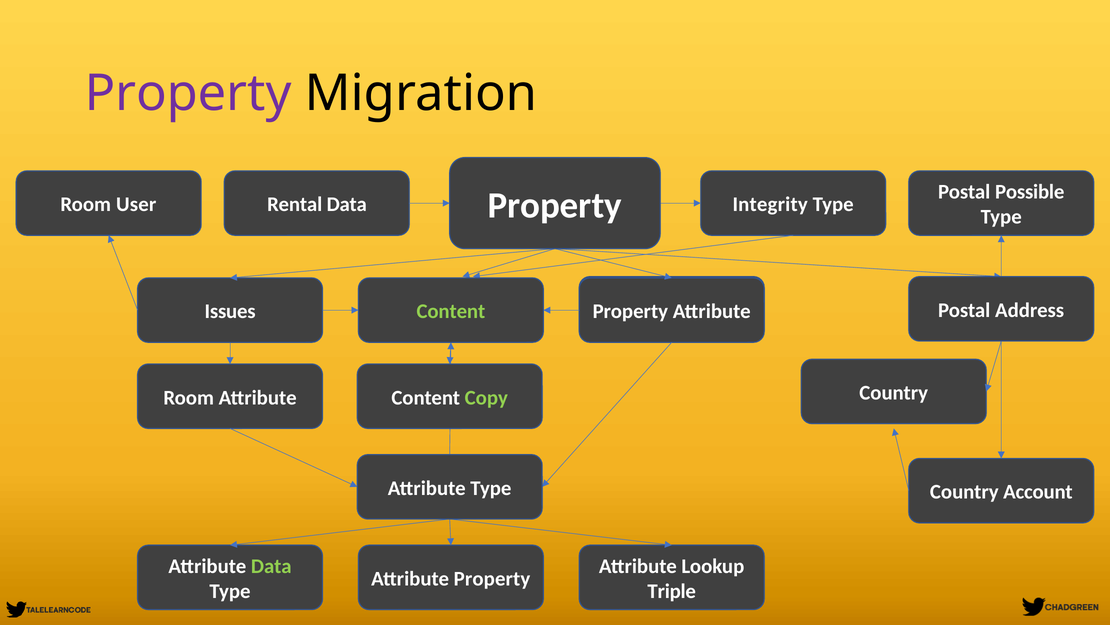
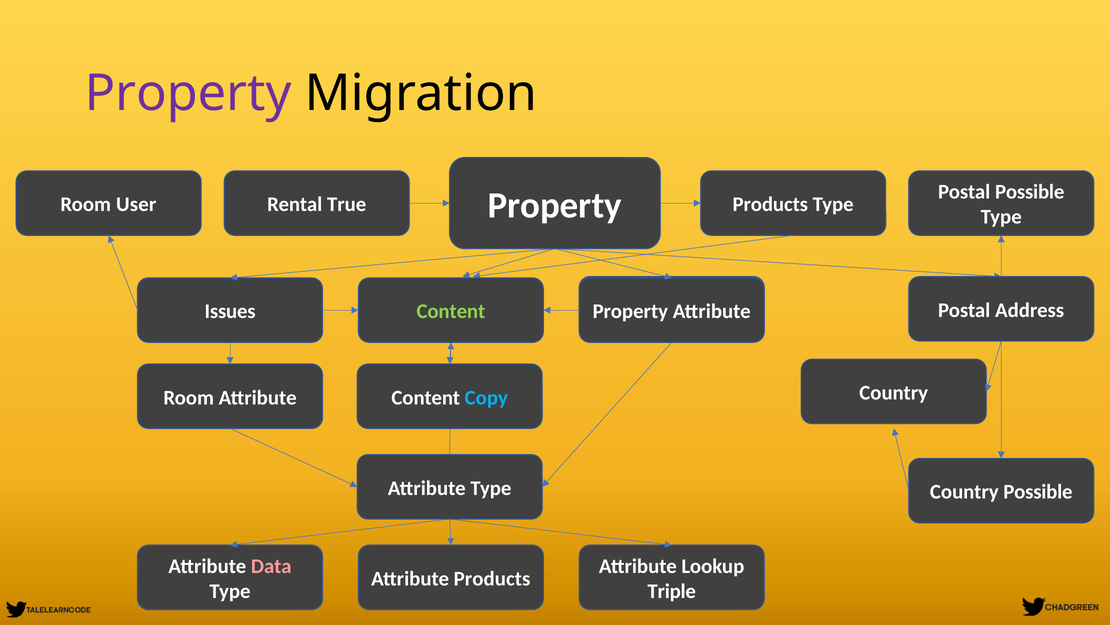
Rental Data: Data -> True
Integrity at (770, 204): Integrity -> Products
Copy colour: light green -> light blue
Country Account: Account -> Possible
Data at (271, 566) colour: light green -> pink
Property at (492, 578): Property -> Products
